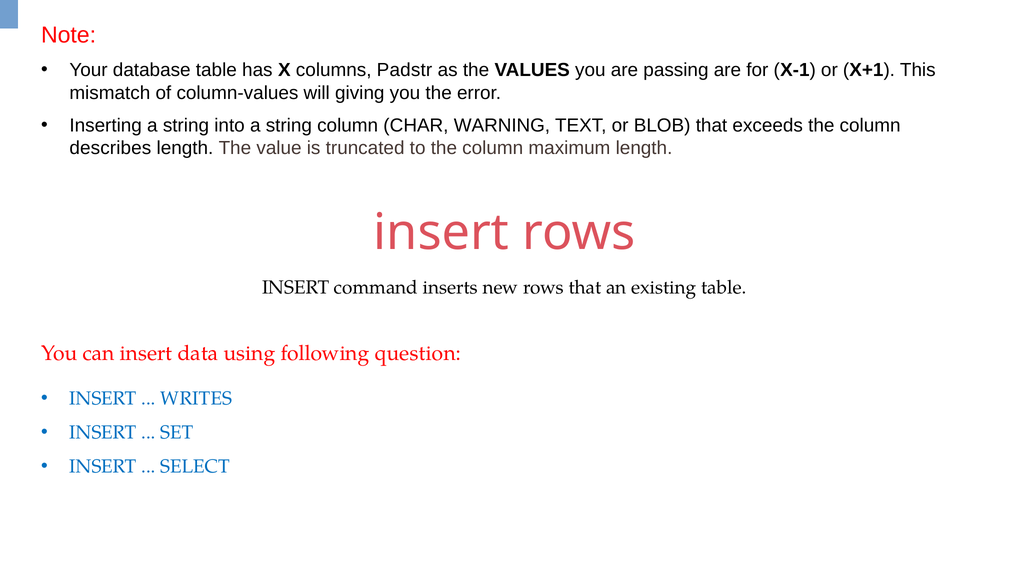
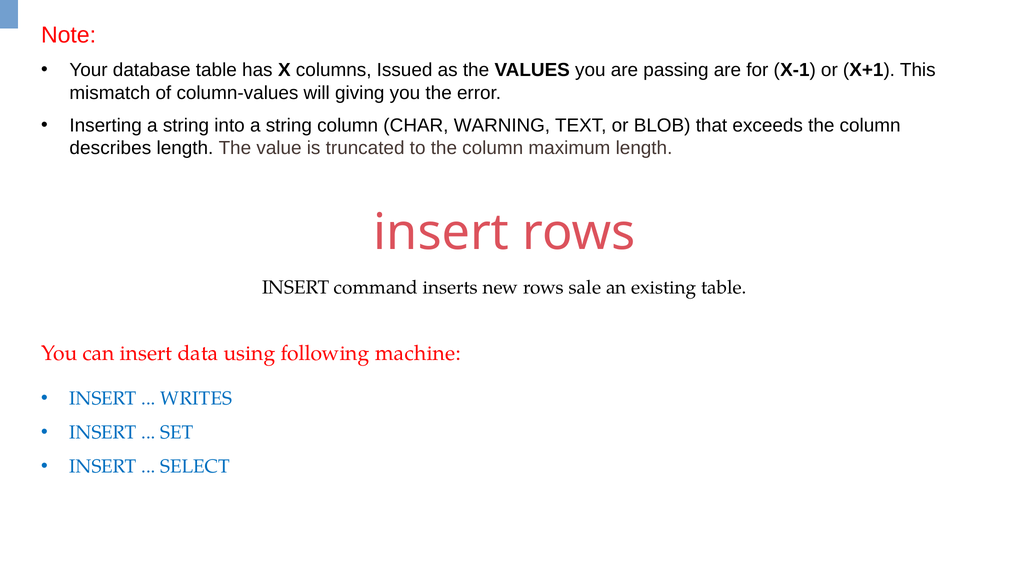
Padstr: Padstr -> Issued
rows that: that -> sale
question: question -> machine
